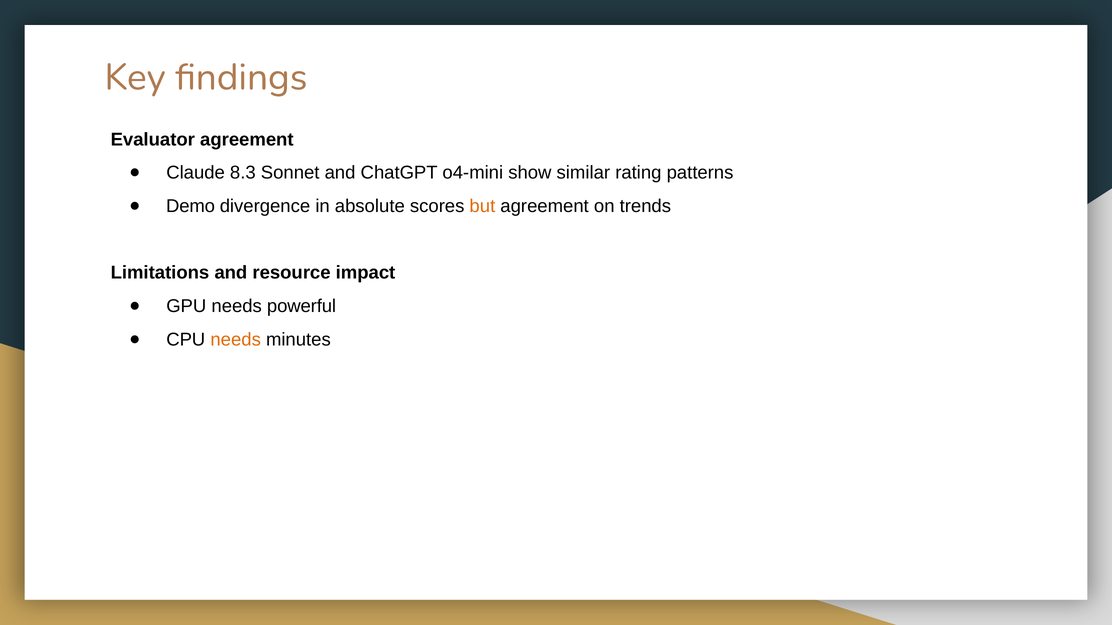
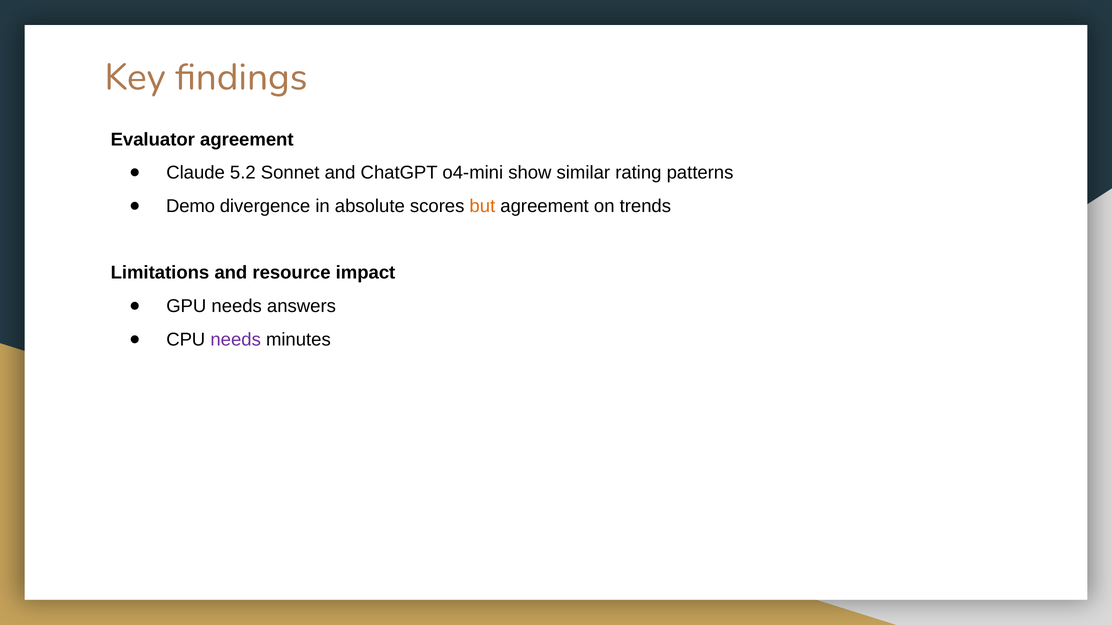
8.3: 8.3 -> 5.2
powerful: powerful -> answers
needs at (236, 340) colour: orange -> purple
